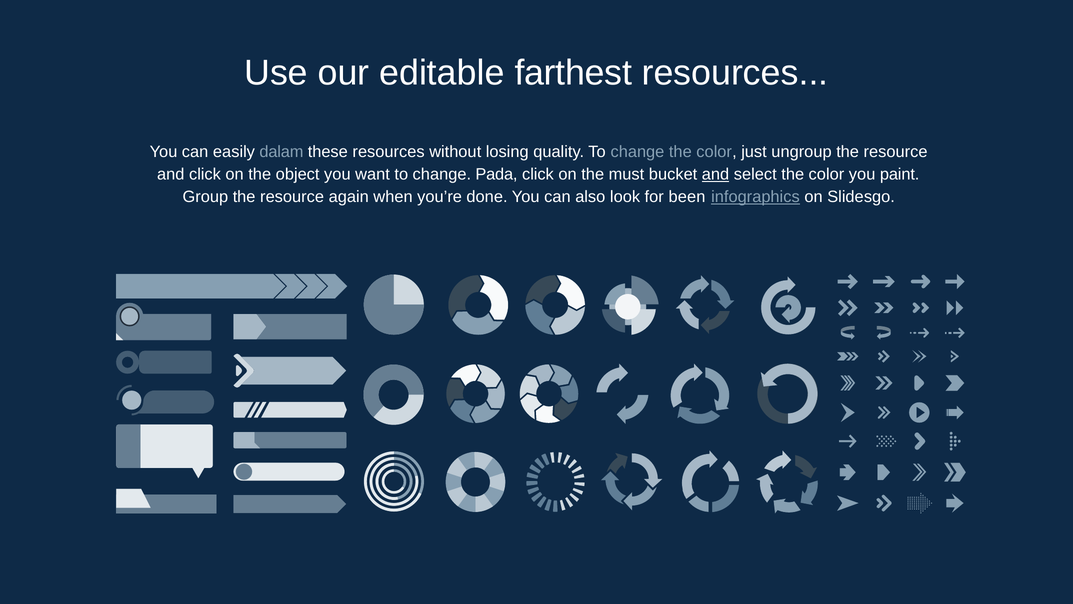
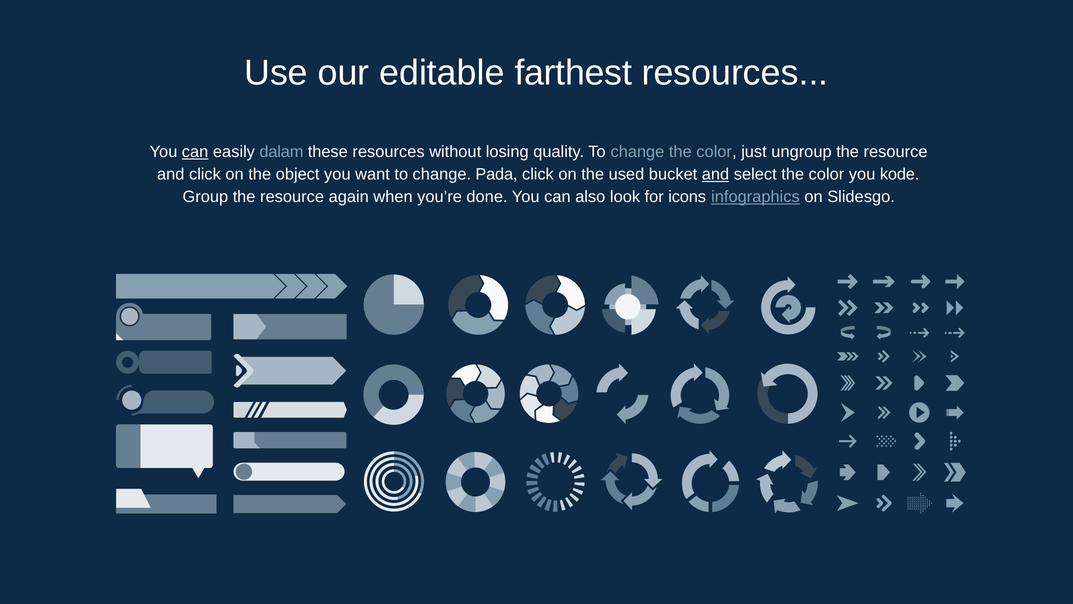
can at (195, 152) underline: none -> present
must: must -> used
paint: paint -> kode
been: been -> icons
